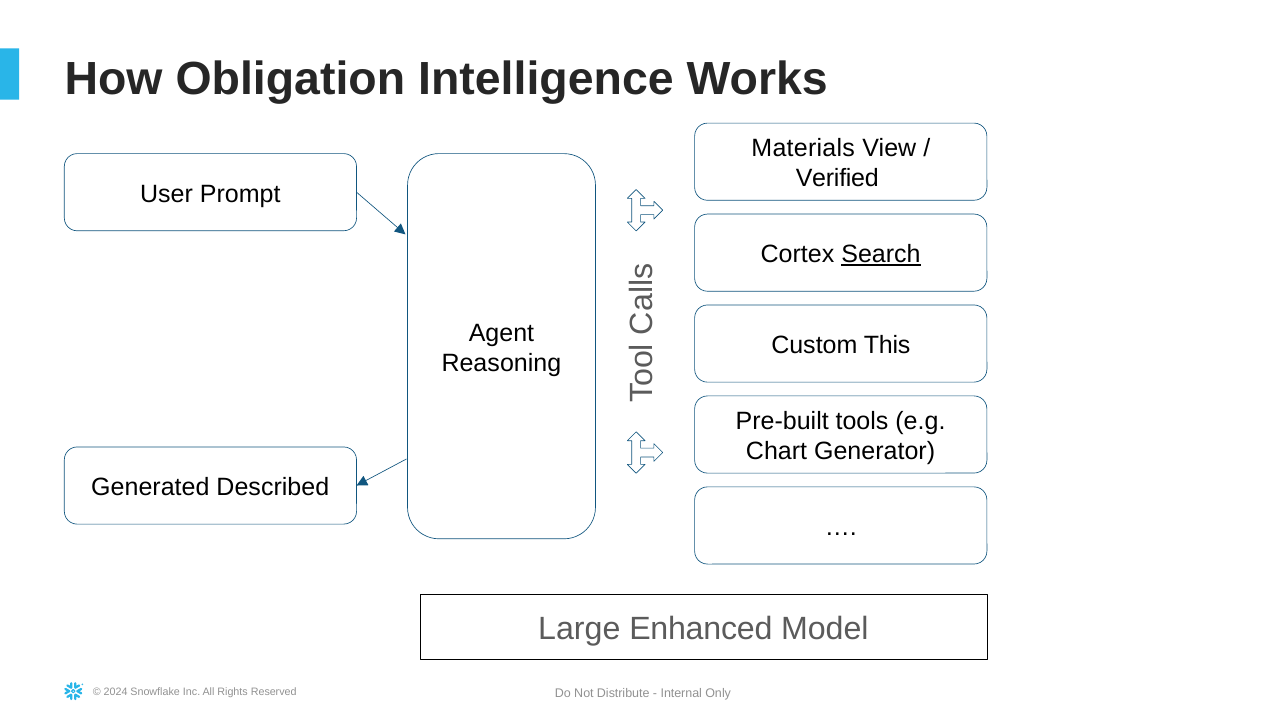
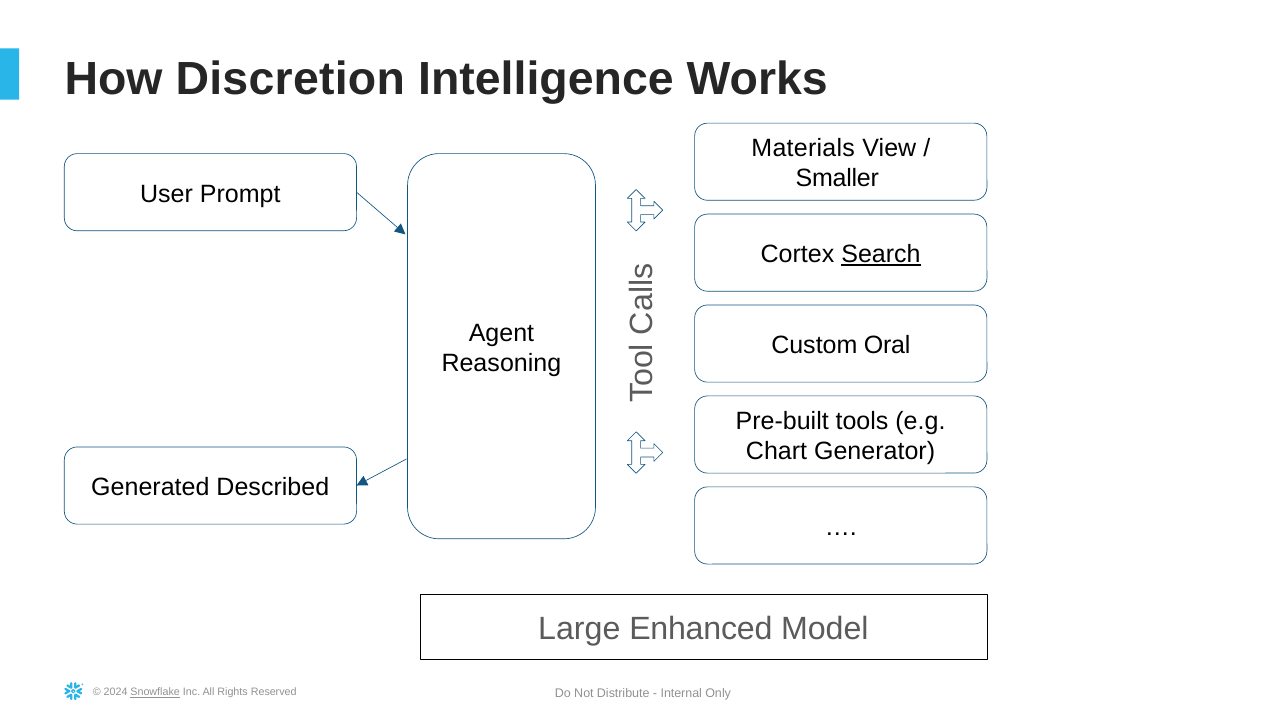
Obligation: Obligation -> Discretion
Verified: Verified -> Smaller
This: This -> Oral
Snowflake underline: none -> present
